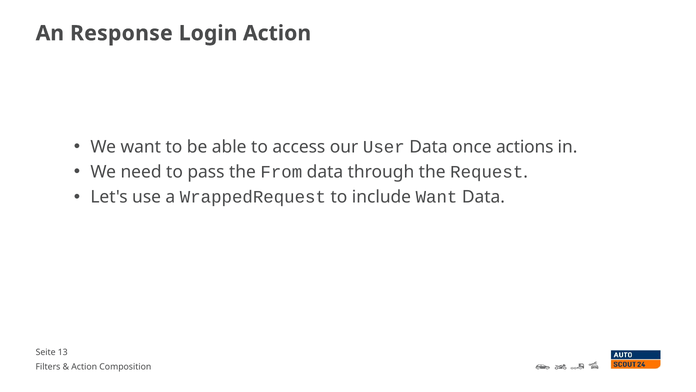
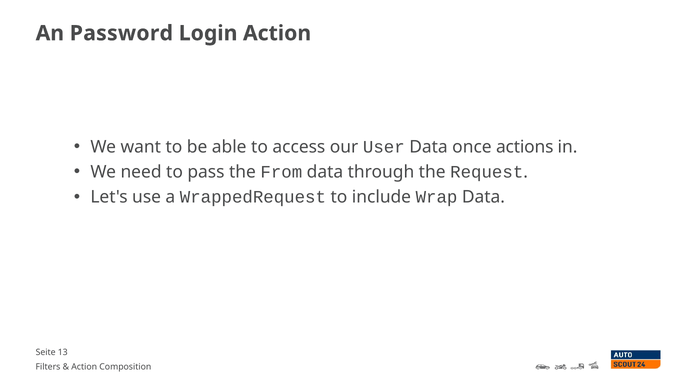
Response: Response -> Password
include Want: Want -> Wrap
